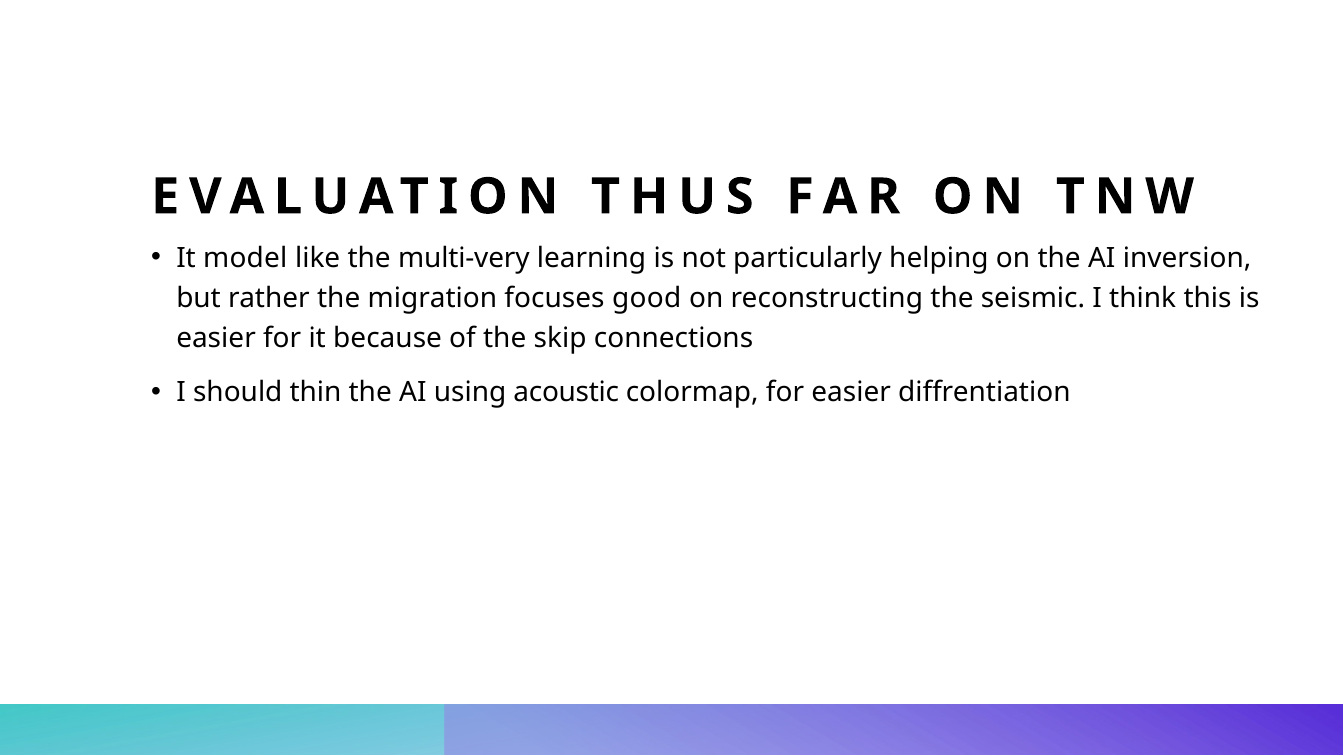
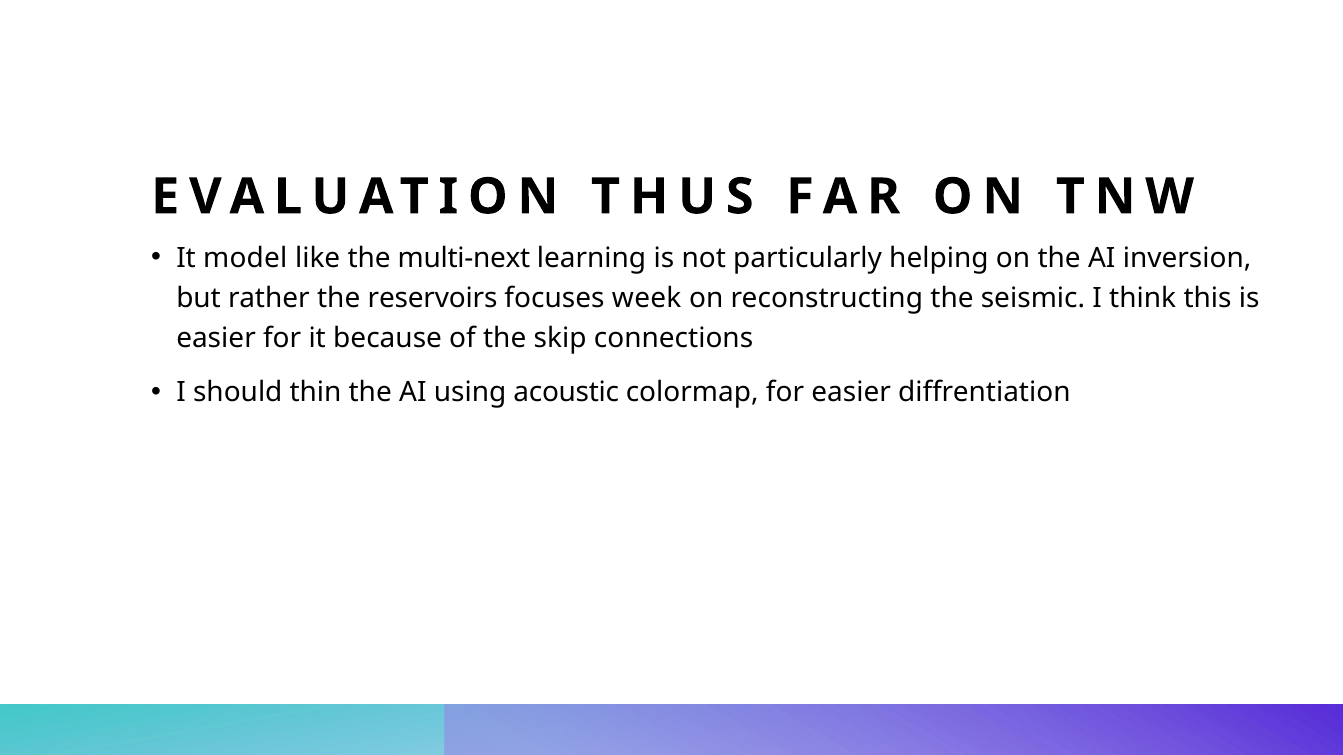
multi-very: multi-very -> multi-next
migration: migration -> reservoirs
good: good -> week
